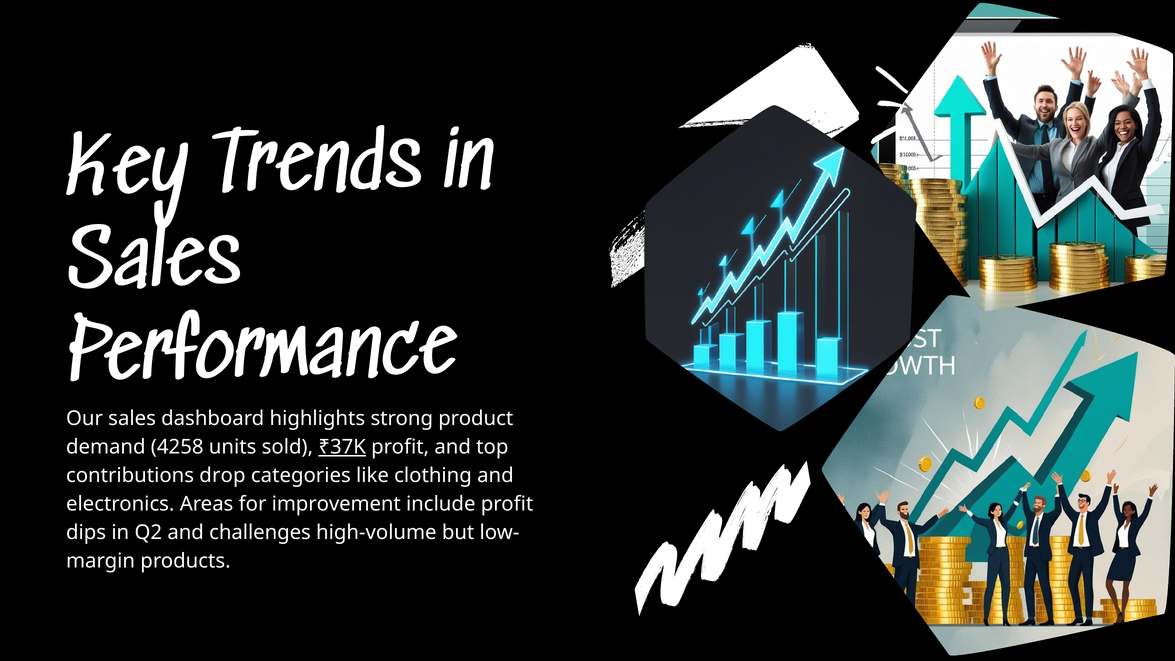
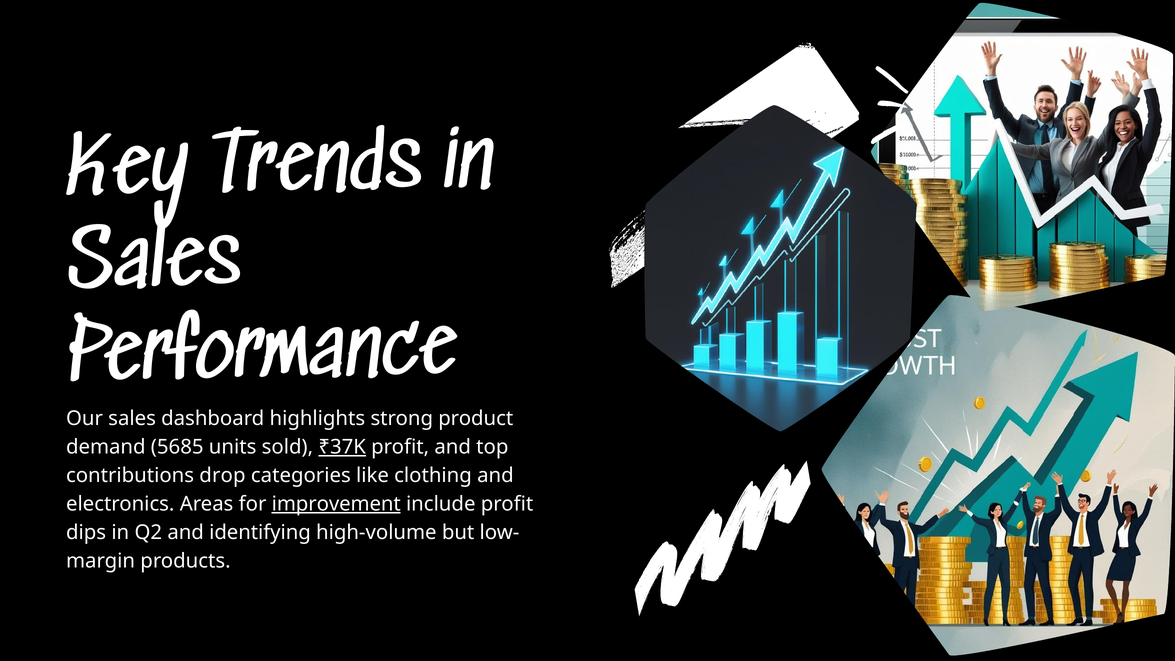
4258: 4258 -> 5685
improvement underline: none -> present
challenges: challenges -> identifying
